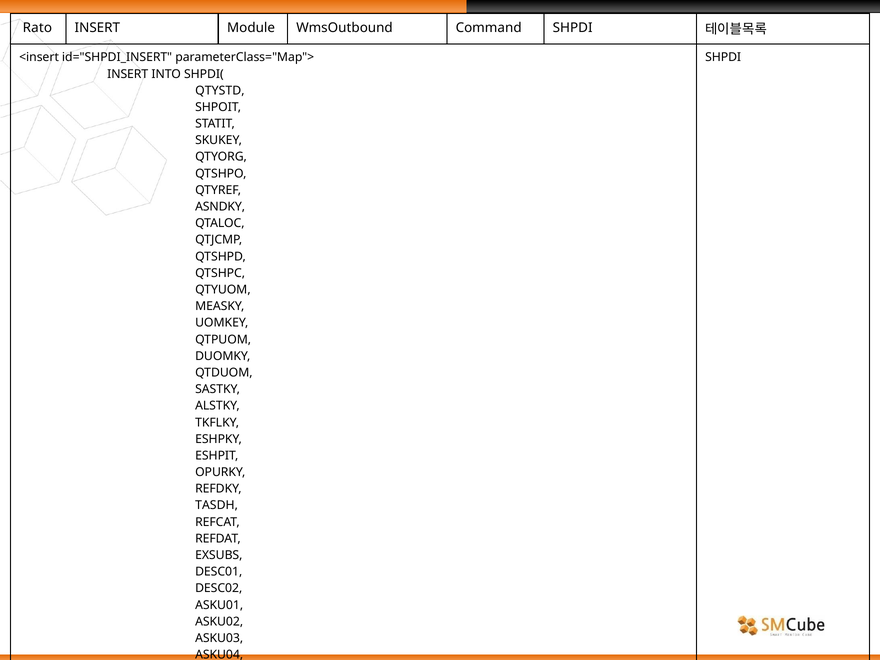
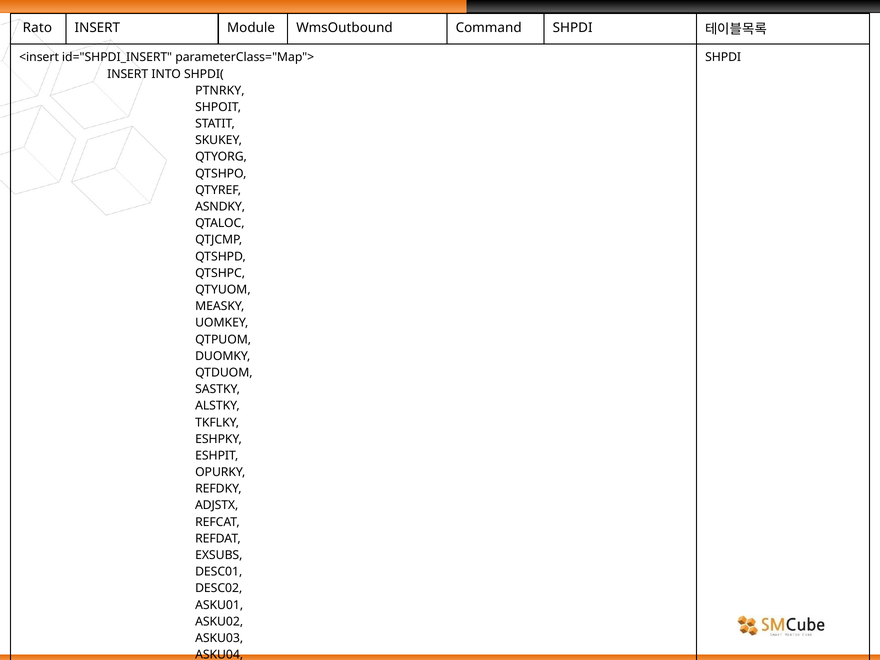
QTYSTD: QTYSTD -> PTNRKY
TASDH: TASDH -> ADJSTX
